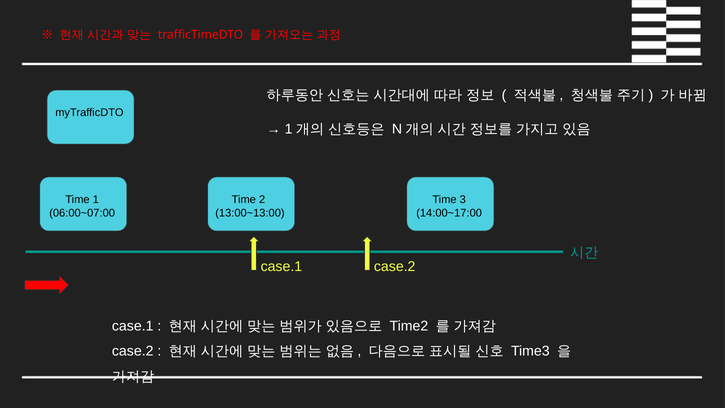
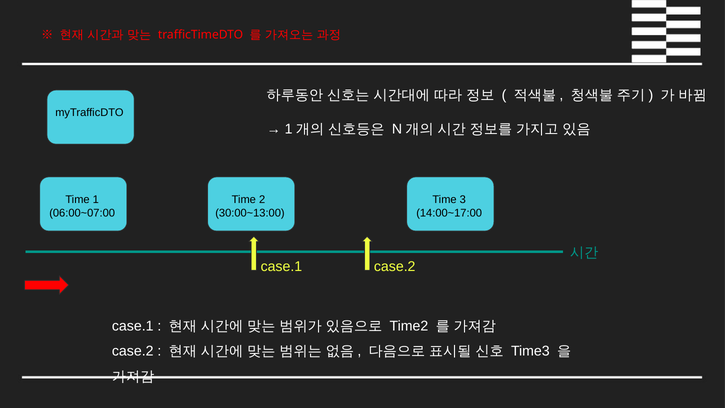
13:00~13:00: 13:00~13:00 -> 30:00~13:00
